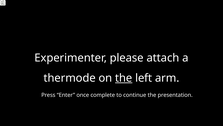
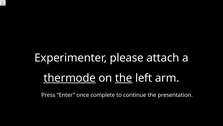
thermode underline: none -> present
